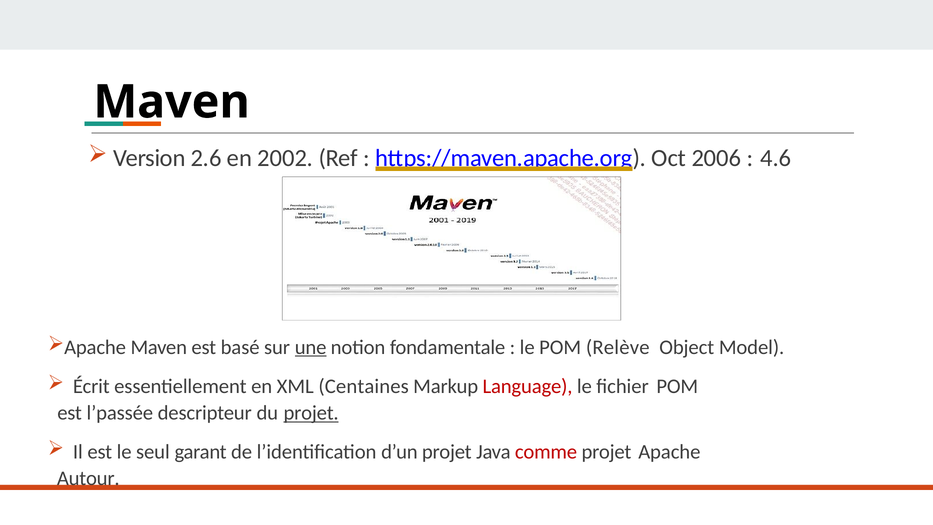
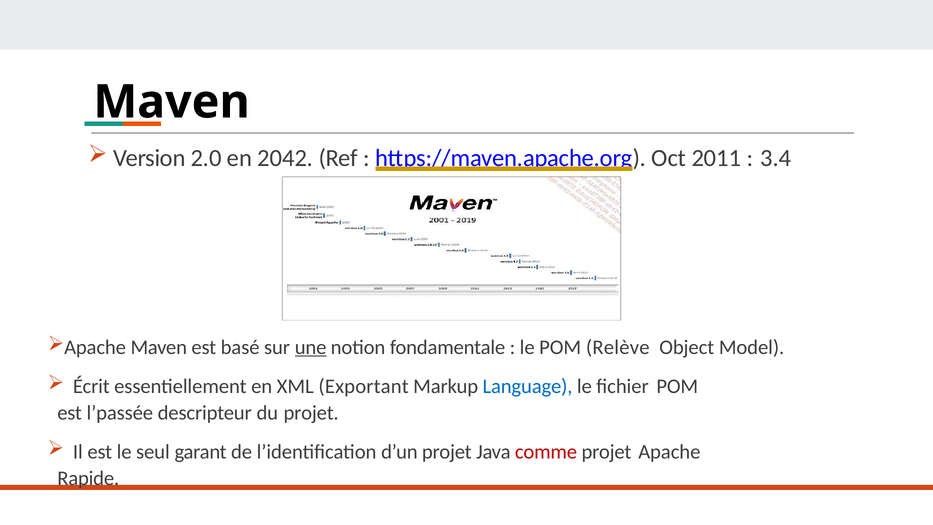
2.6: 2.6 -> 2.0
2002: 2002 -> 2042
2006: 2006 -> 2011
4.6: 4.6 -> 3.4
Centaines: Centaines -> Exportant
Language colour: red -> blue
projet at (311, 413) underline: present -> none
Autour: Autour -> Rapide
